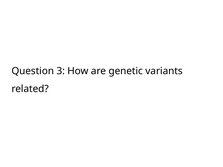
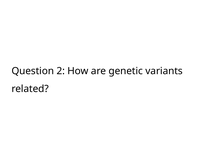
3: 3 -> 2
